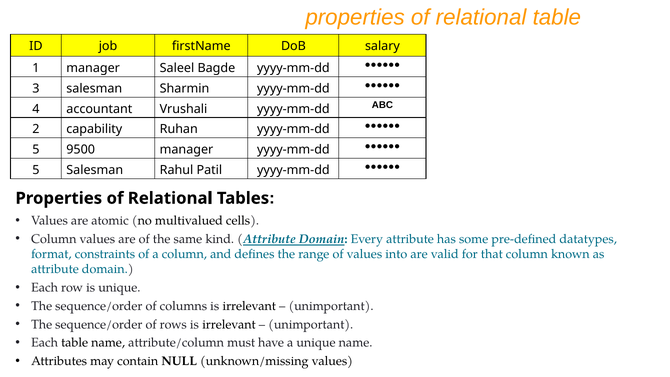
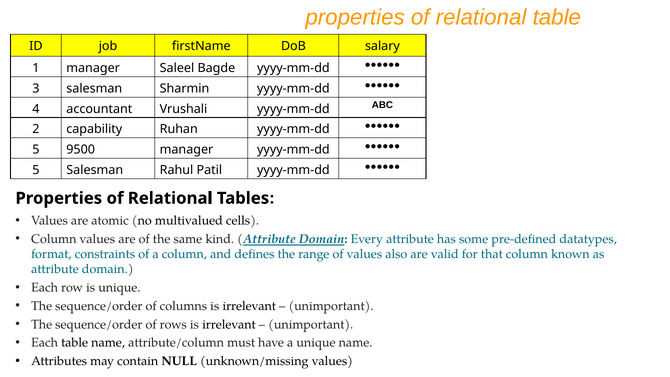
into: into -> also
